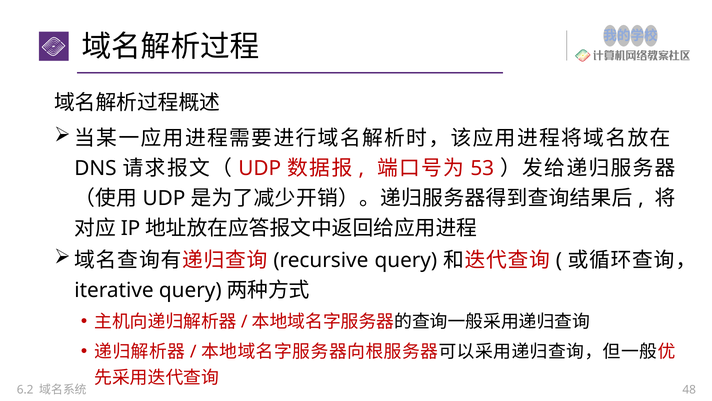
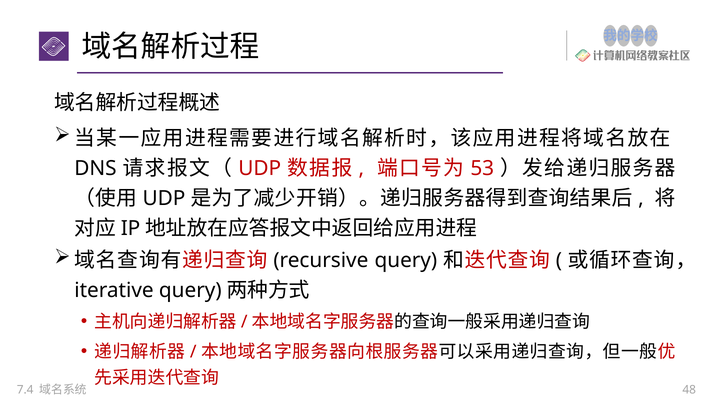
6.2: 6.2 -> 7.4
